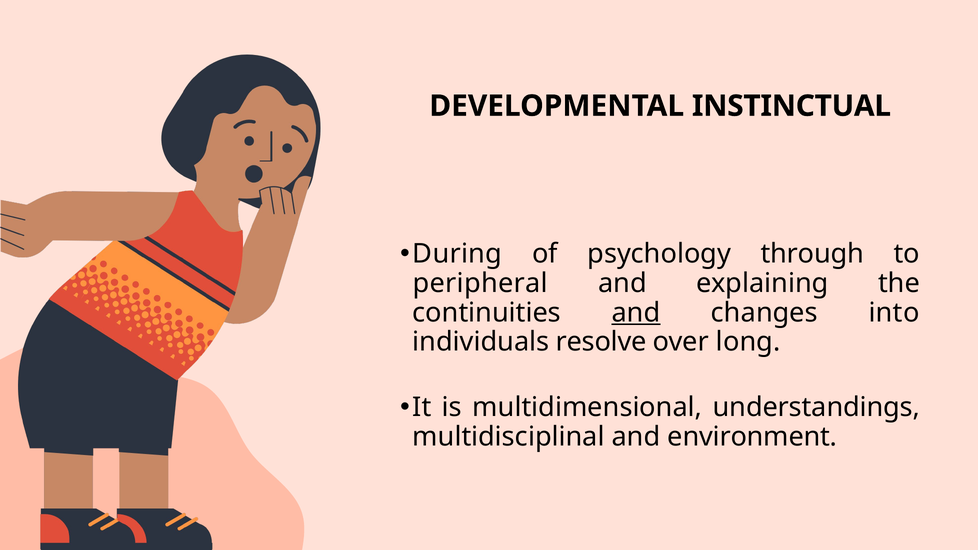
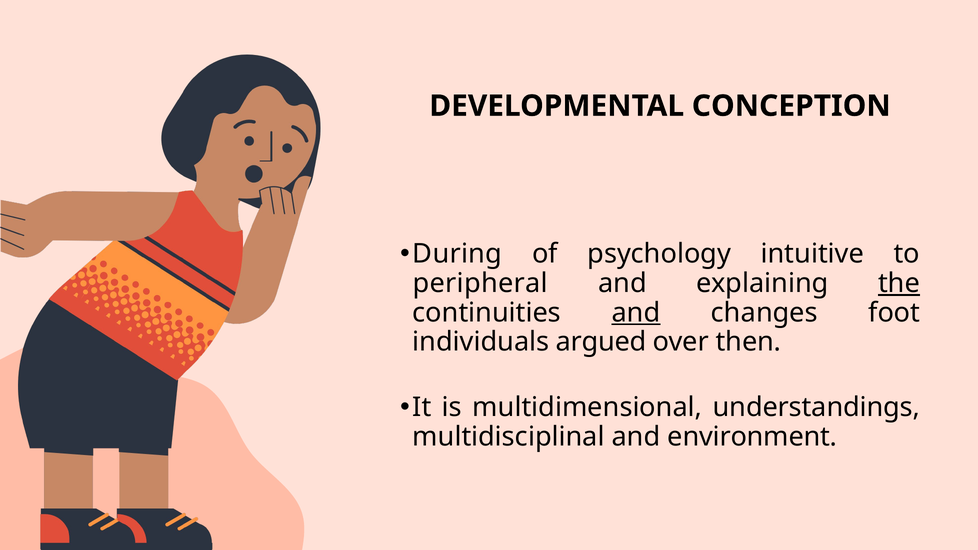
INSTINCTUAL: INSTINCTUAL -> CONCEPTION
through: through -> intuitive
the underline: none -> present
into: into -> foot
resolve: resolve -> argued
long: long -> then
